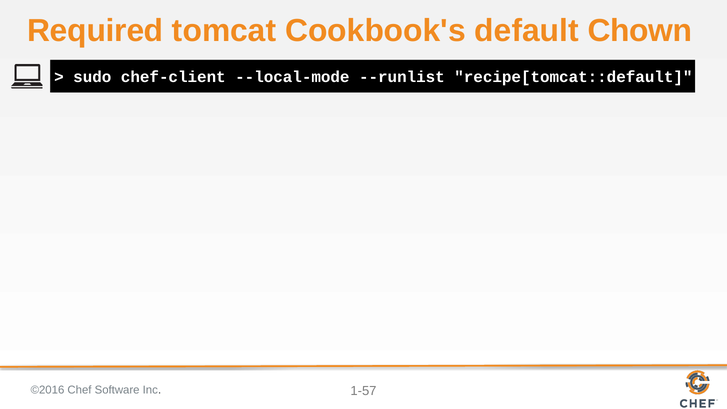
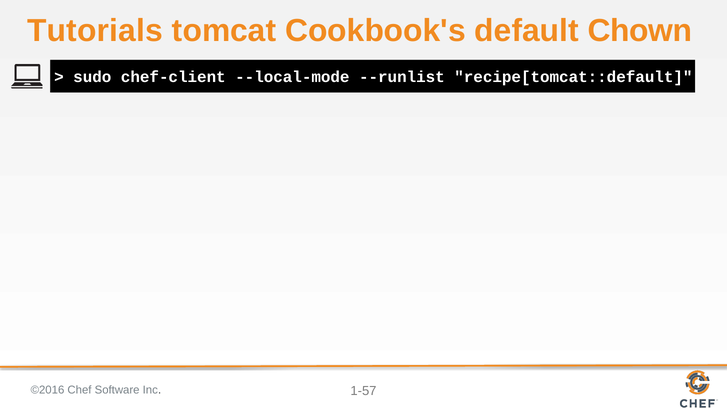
Required: Required -> Tutorials
